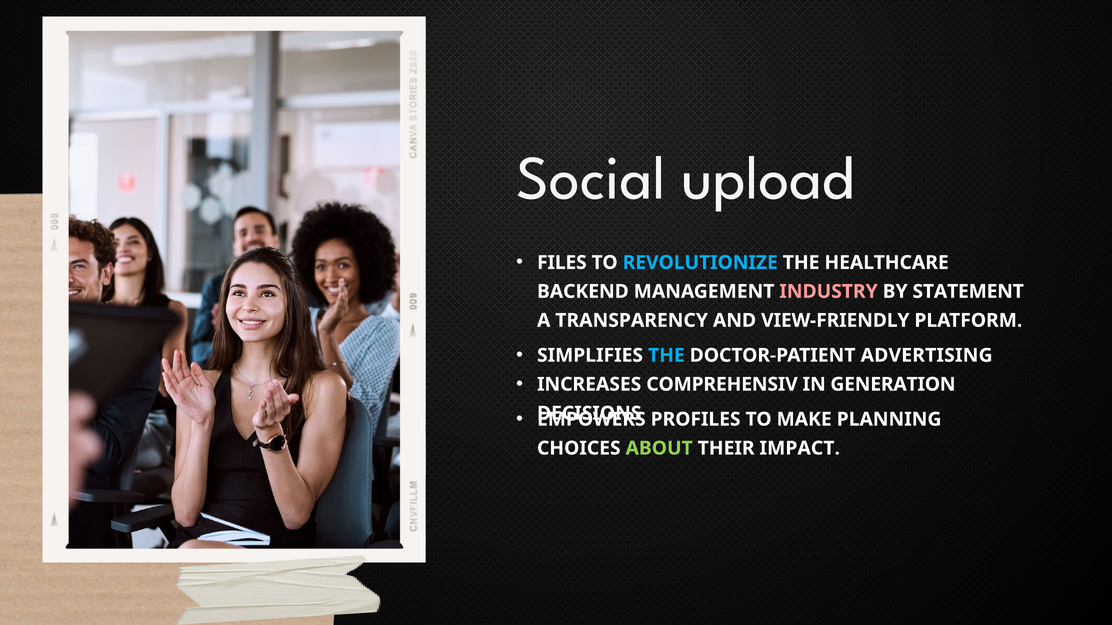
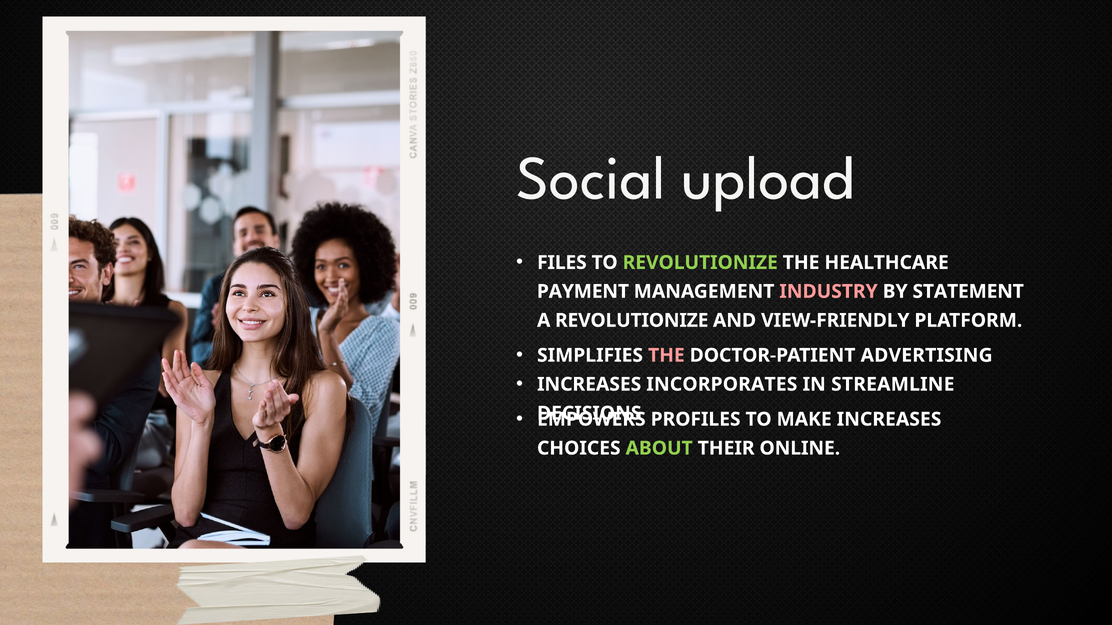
REVOLUTIONIZE at (700, 263) colour: light blue -> light green
BACKEND: BACKEND -> PAYMENT
A TRANSPARENCY: TRANSPARENCY -> REVOLUTIONIZE
THE at (666, 356) colour: light blue -> pink
COMPREHENSIV: COMPREHENSIV -> INCORPORATES
GENERATION: GENERATION -> STREAMLINE
MAKE PLANNING: PLANNING -> INCREASES
IMPACT: IMPACT -> ONLINE
